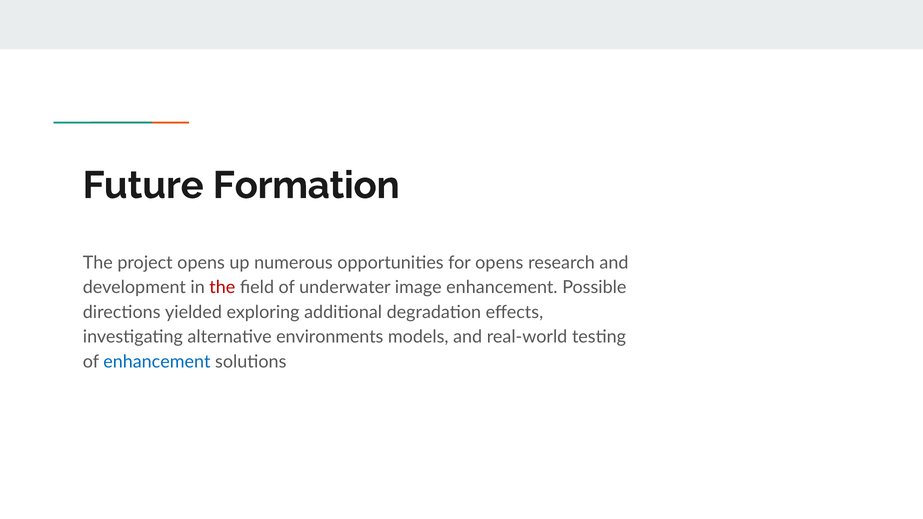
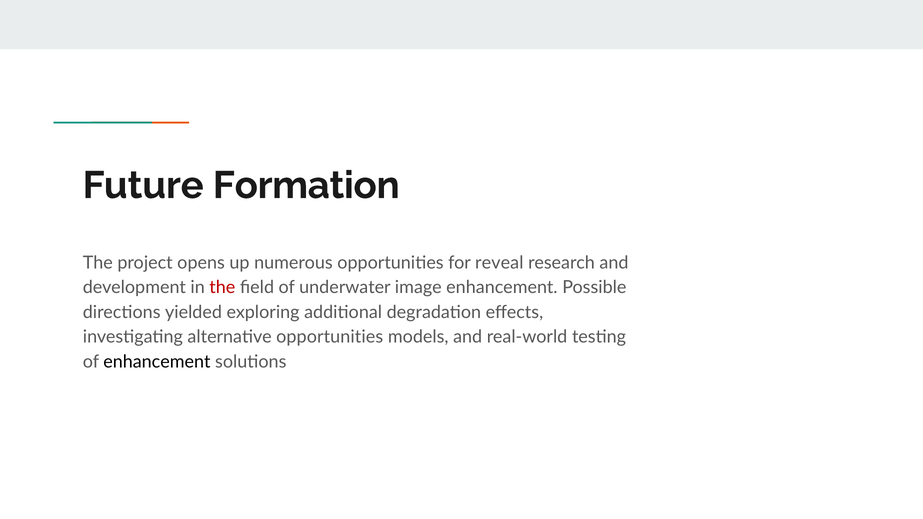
for opens: opens -> reveal
alternative environments: environments -> opportunities
enhancement at (157, 362) colour: blue -> black
